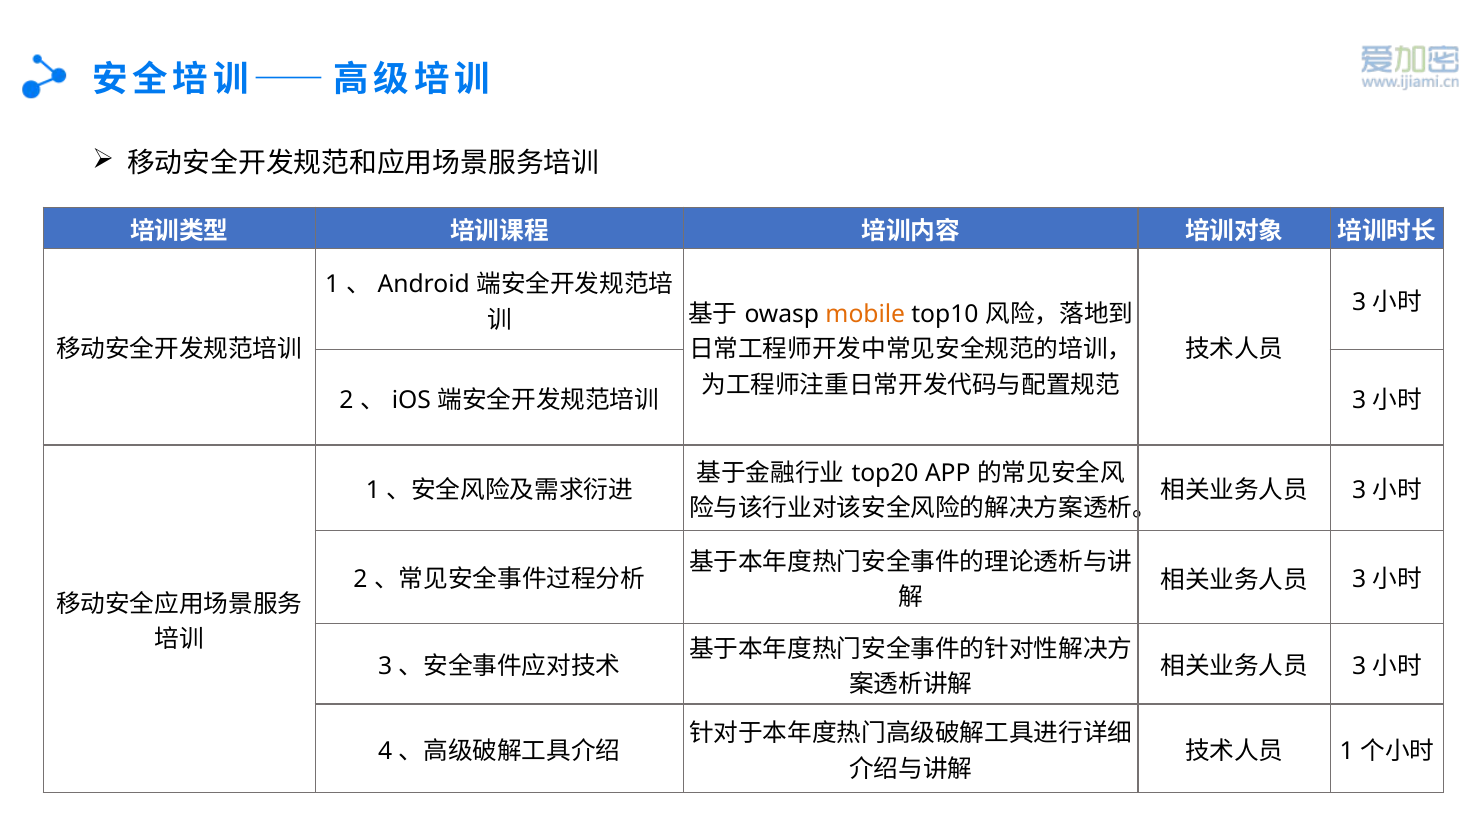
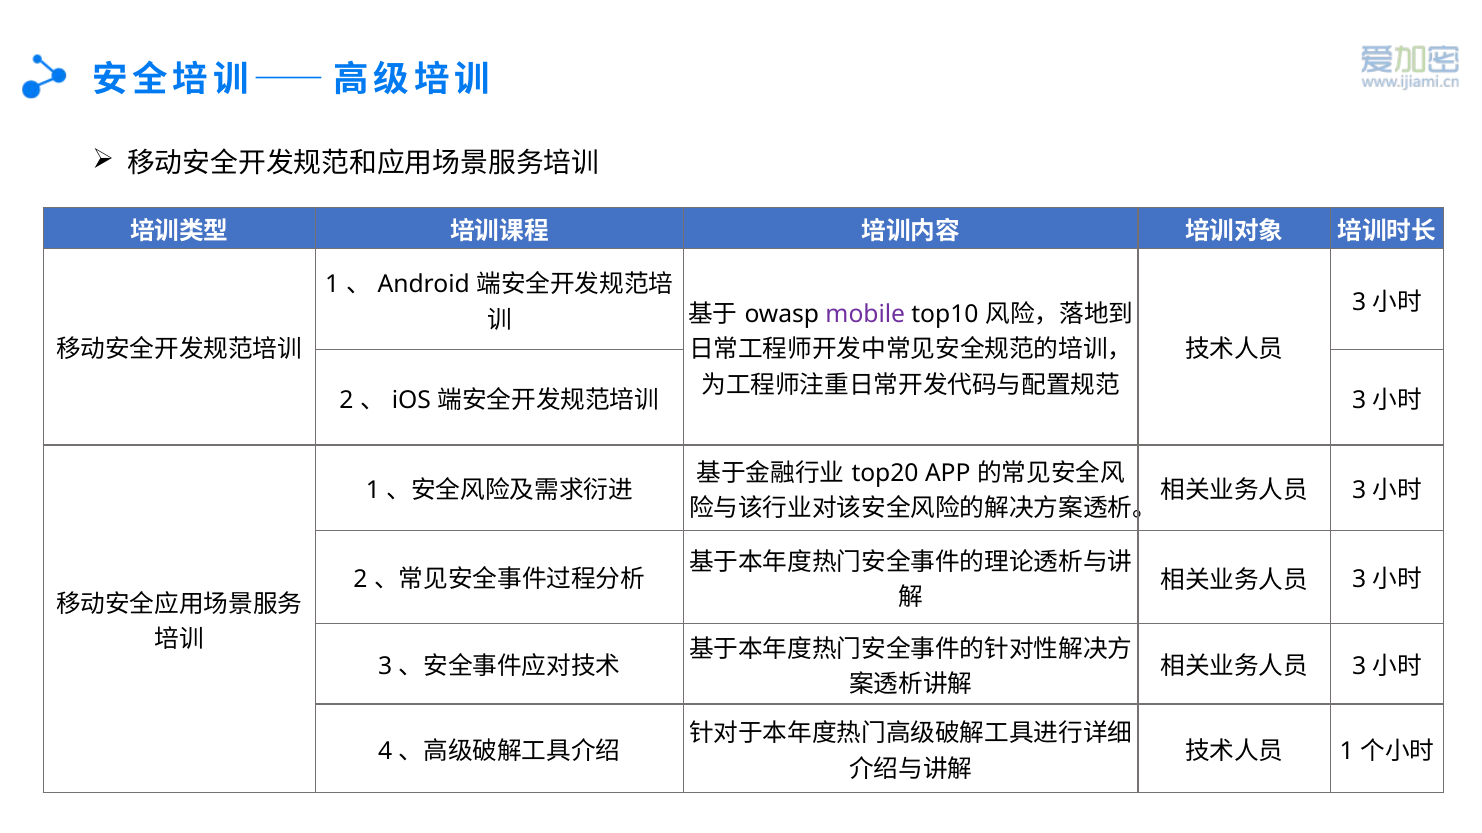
mobile colour: orange -> purple
